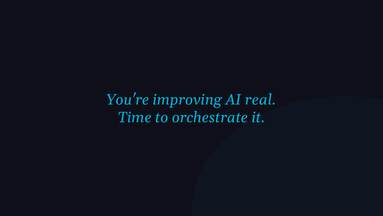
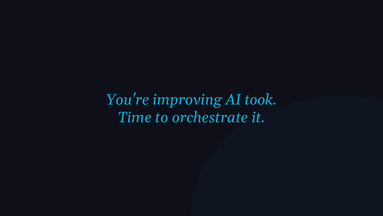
real: real -> took
